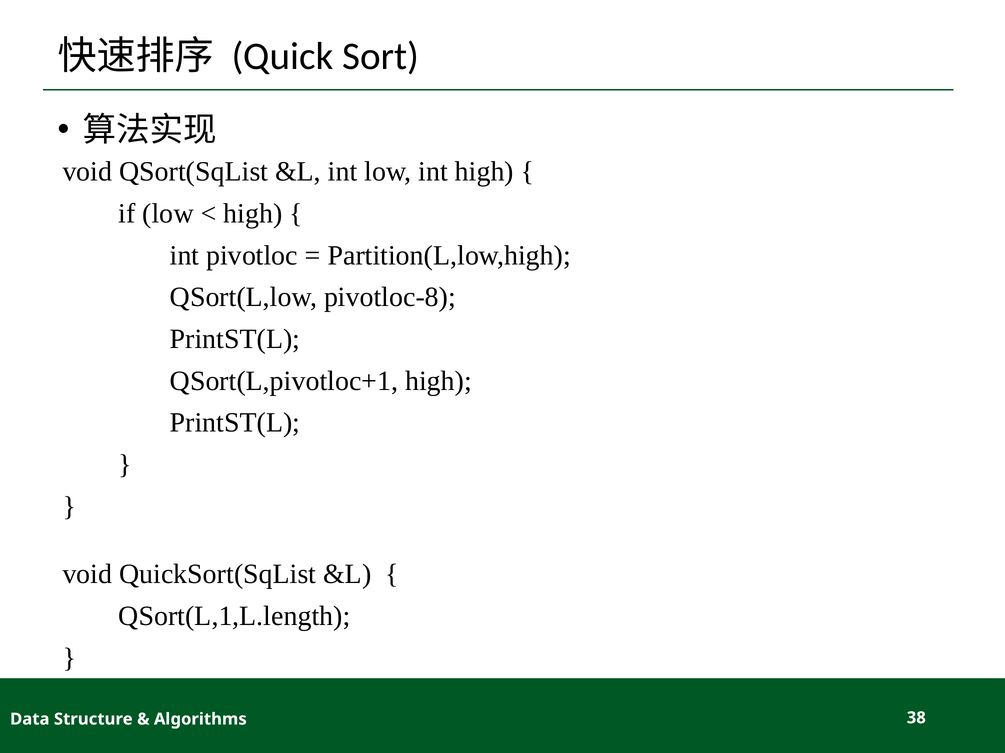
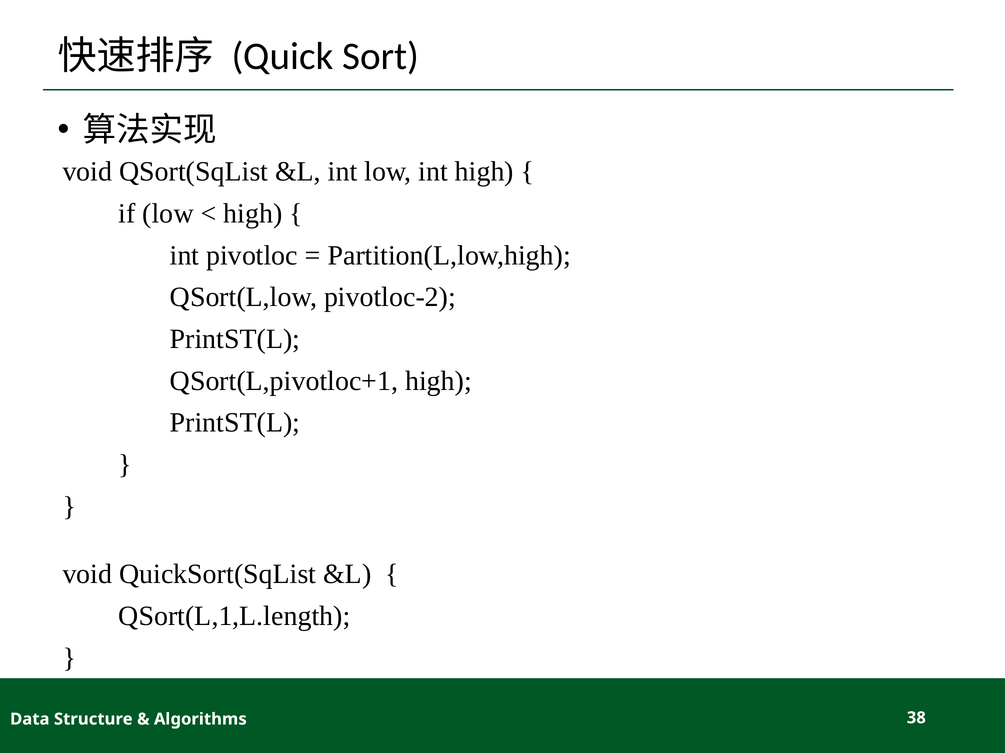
pivotloc-8: pivotloc-8 -> pivotloc-2
